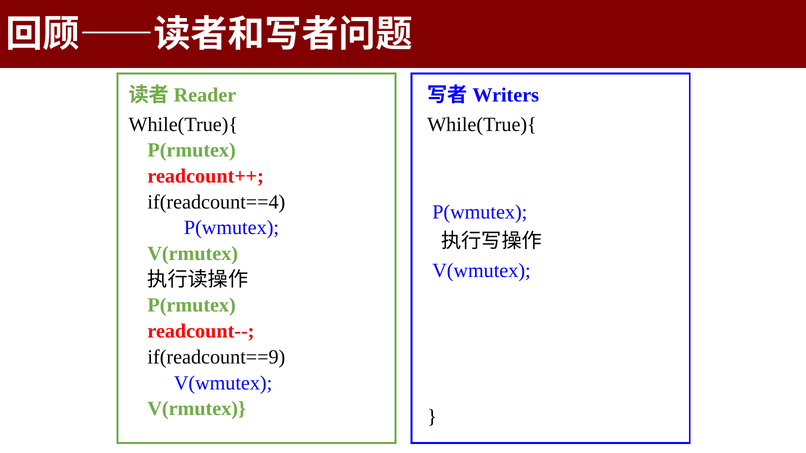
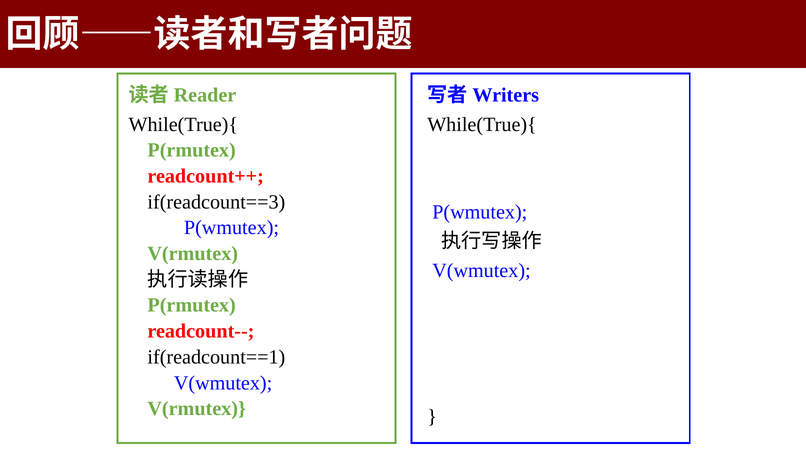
if(readcount==4: if(readcount==4 -> if(readcount==3
if(readcount==9: if(readcount==9 -> if(readcount==1
